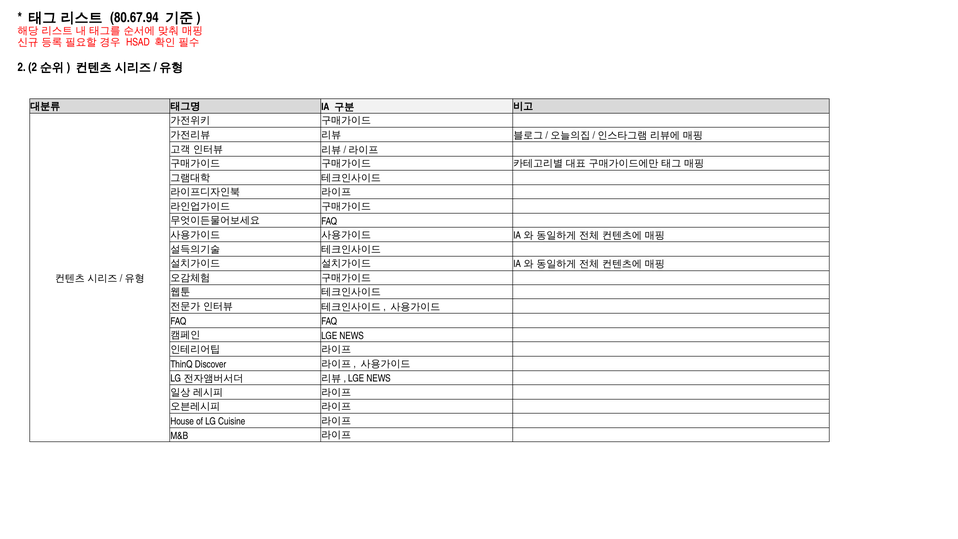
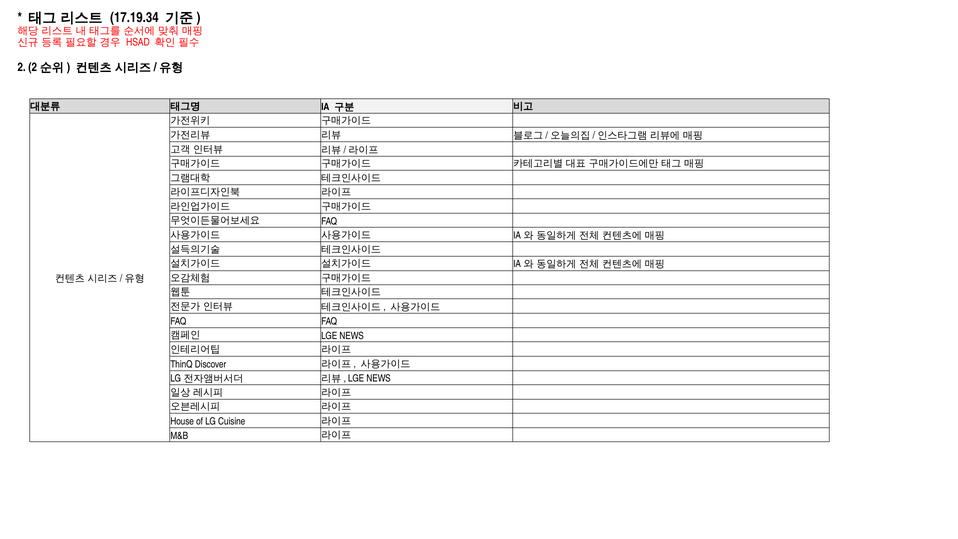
80.67.94: 80.67.94 -> 17.19.34
